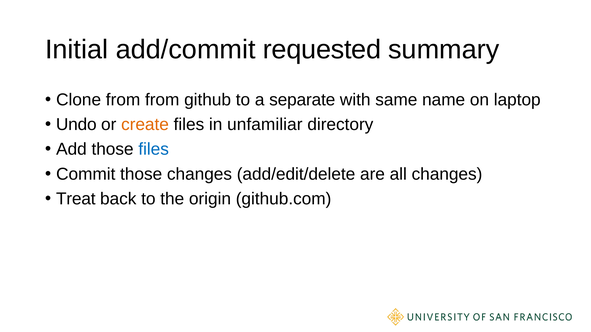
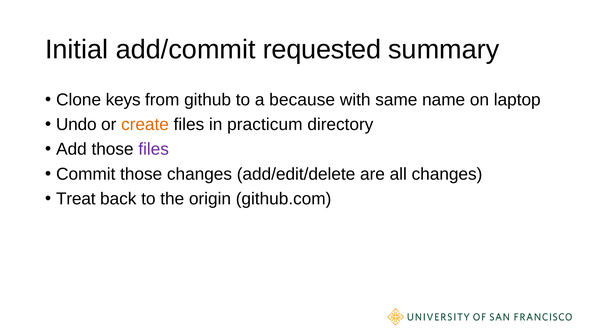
Clone from: from -> keys
separate: separate -> because
unfamiliar: unfamiliar -> practicum
files at (154, 149) colour: blue -> purple
